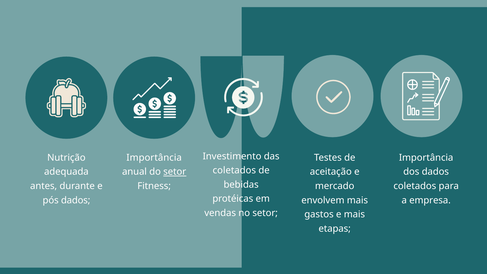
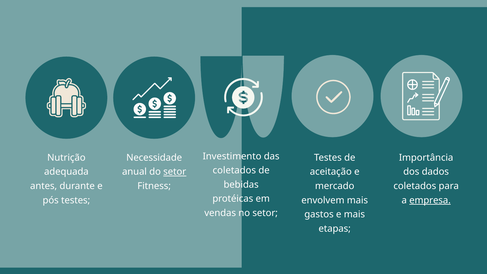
Importância at (154, 158): Importância -> Necessidade
pós dados: dados -> testes
empresa underline: none -> present
